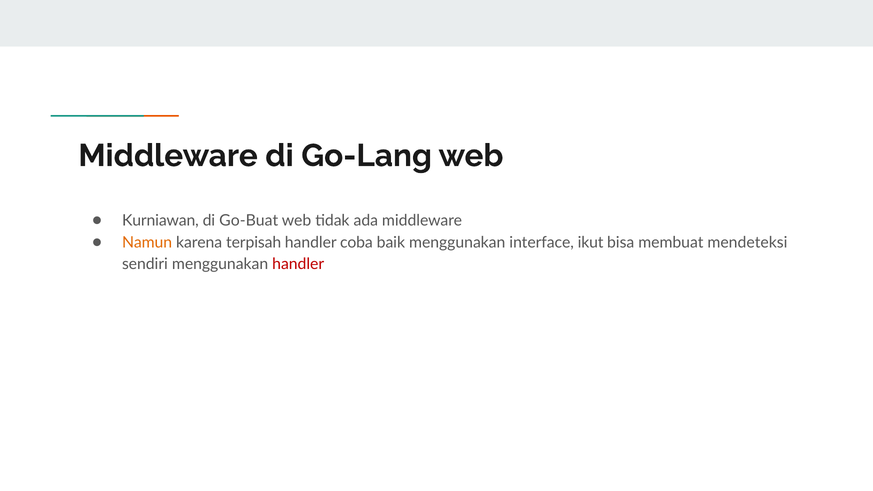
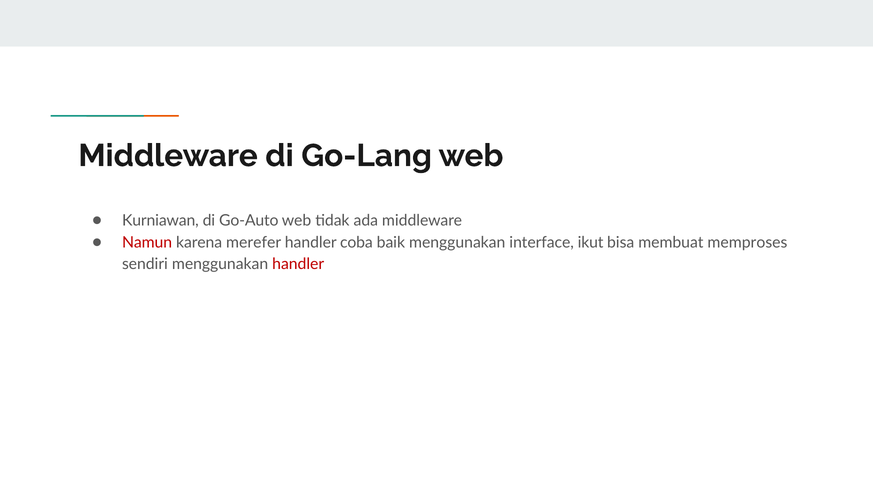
Go-Buat: Go-Buat -> Go-Auto
Namun colour: orange -> red
terpisah: terpisah -> merefer
mendeteksi: mendeteksi -> memproses
